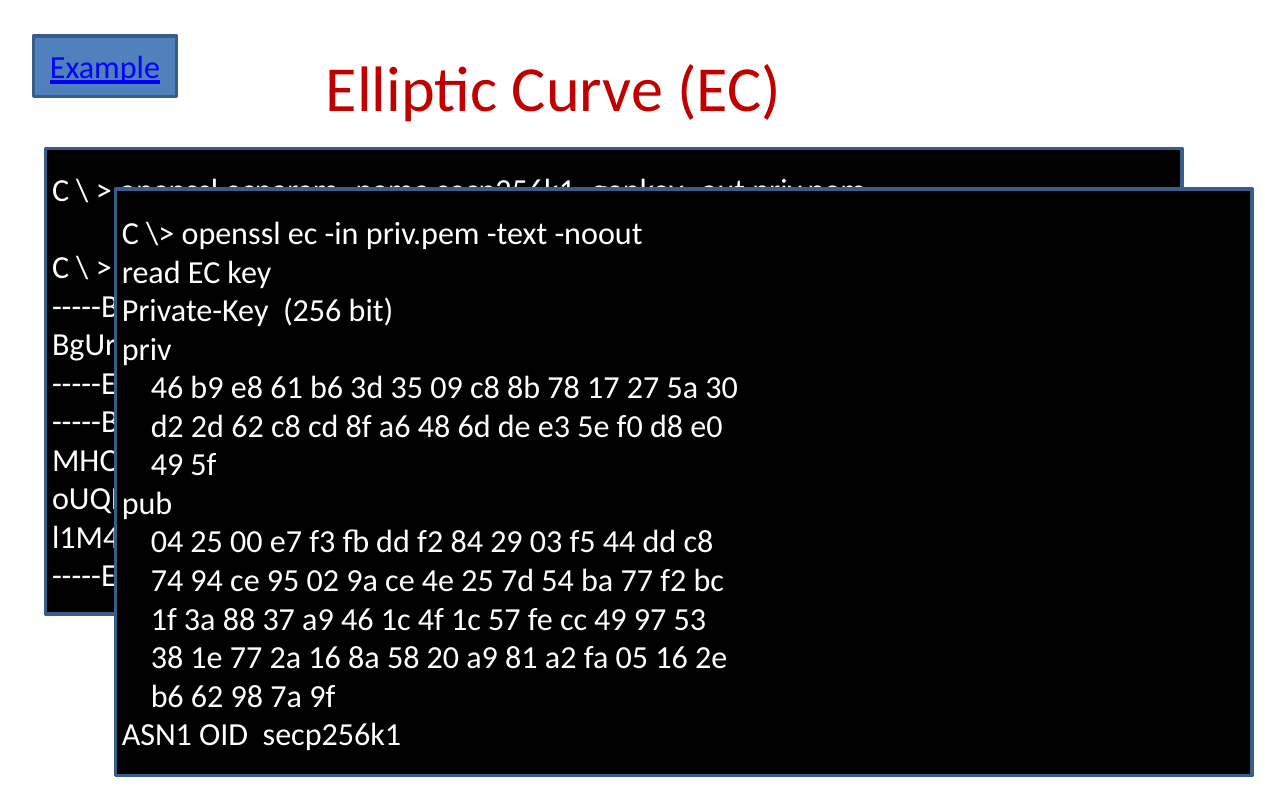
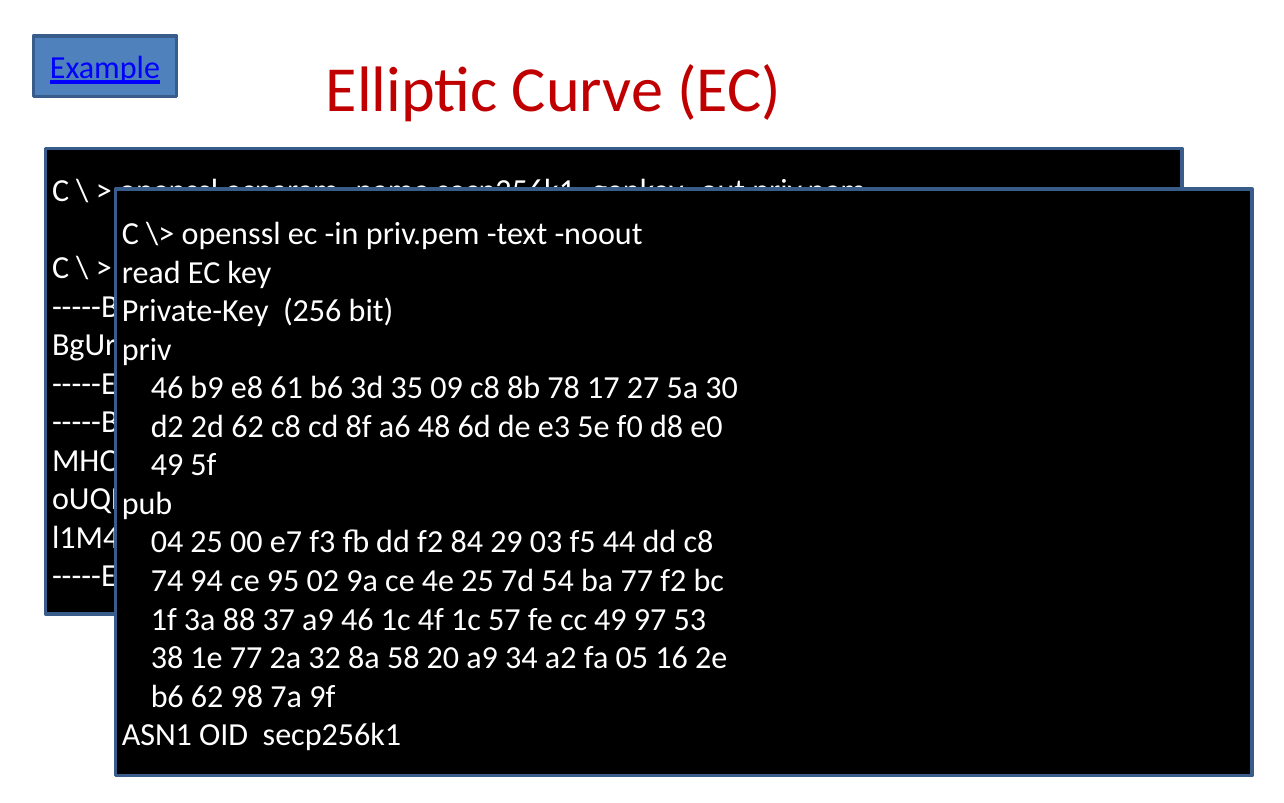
2a 16: 16 -> 32
81: 81 -> 34
